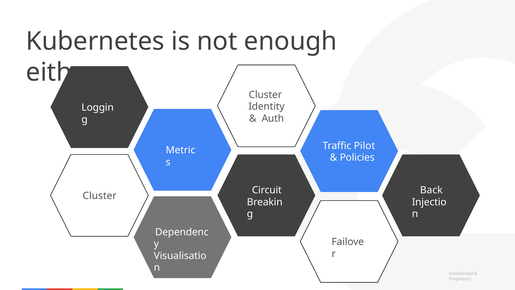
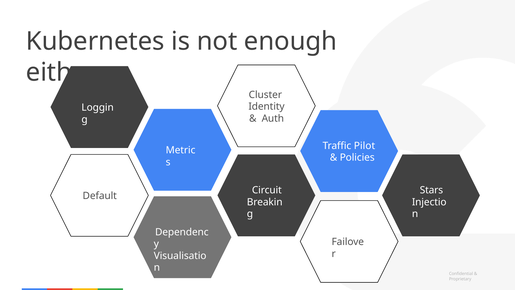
Back: Back -> Stars
Cluster at (100, 196): Cluster -> Default
